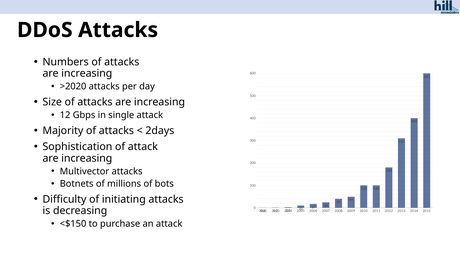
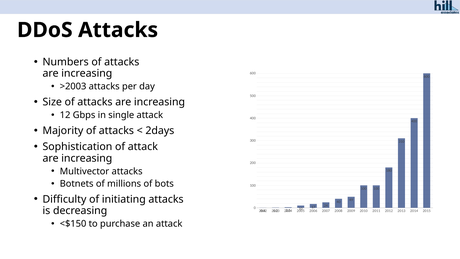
>2020: >2020 -> >2003
